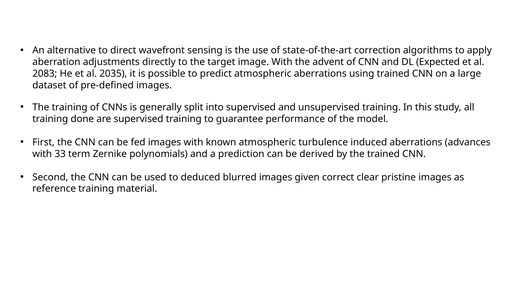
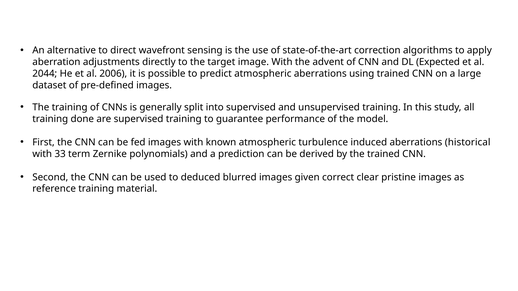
2083: 2083 -> 2044
2035: 2035 -> 2006
advances: advances -> historical
